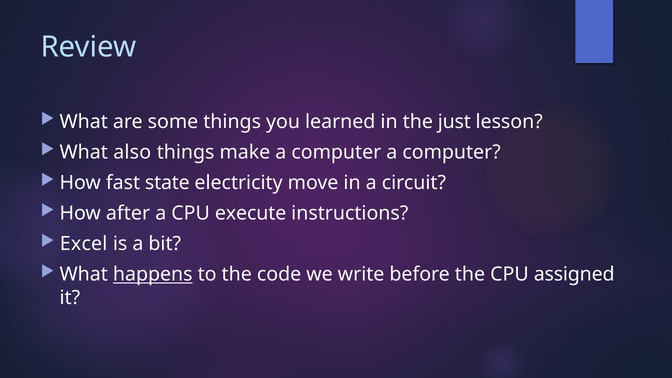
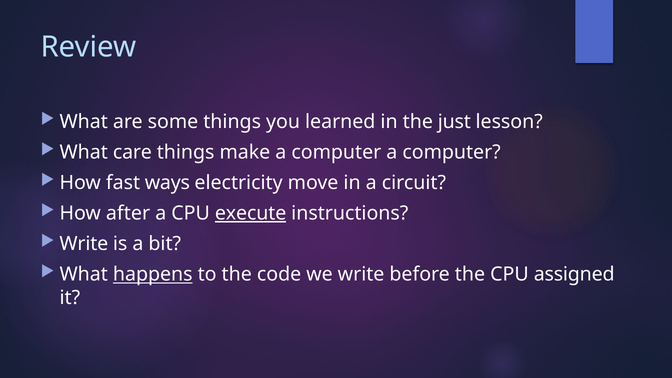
also: also -> care
state: state -> ways
execute underline: none -> present
Excel at (84, 244): Excel -> Write
